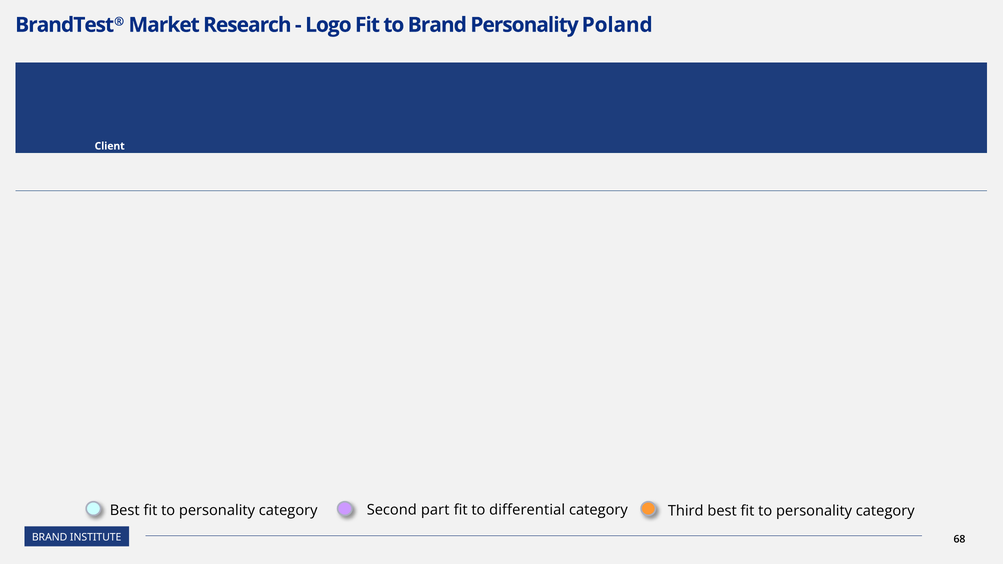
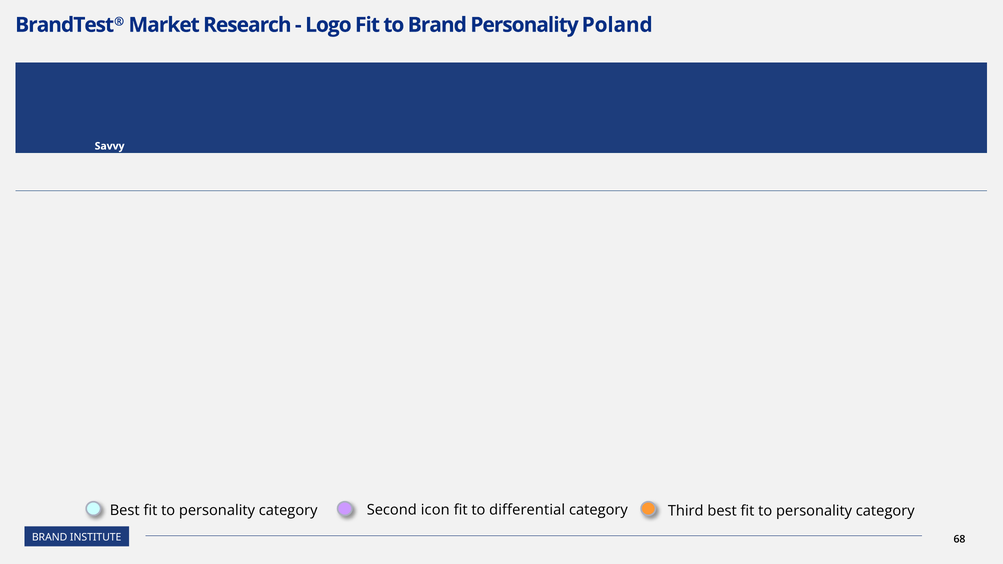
Client: Client -> Savvy
part: part -> icon
